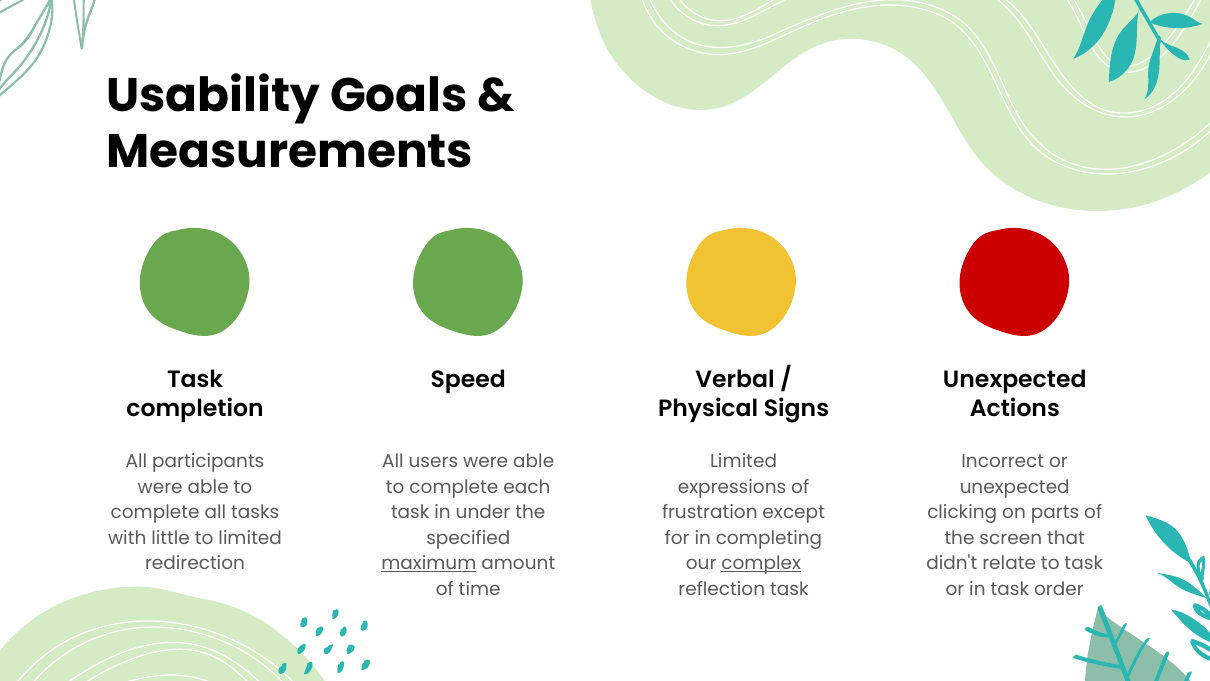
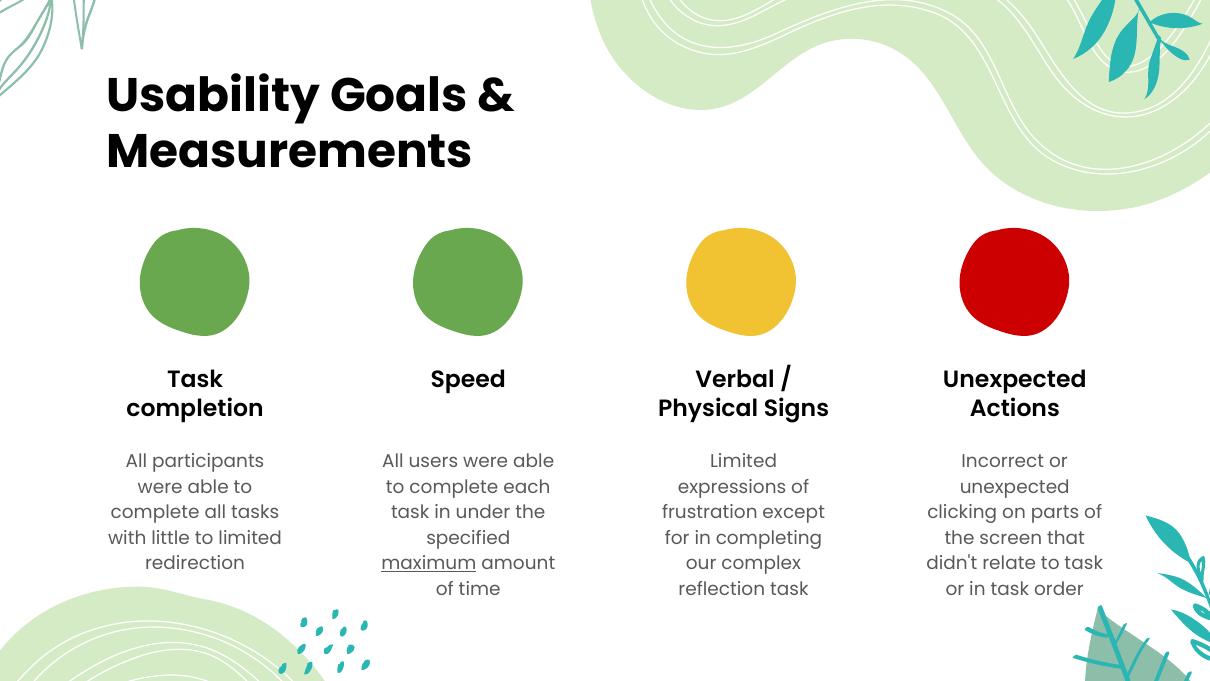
complex underline: present -> none
